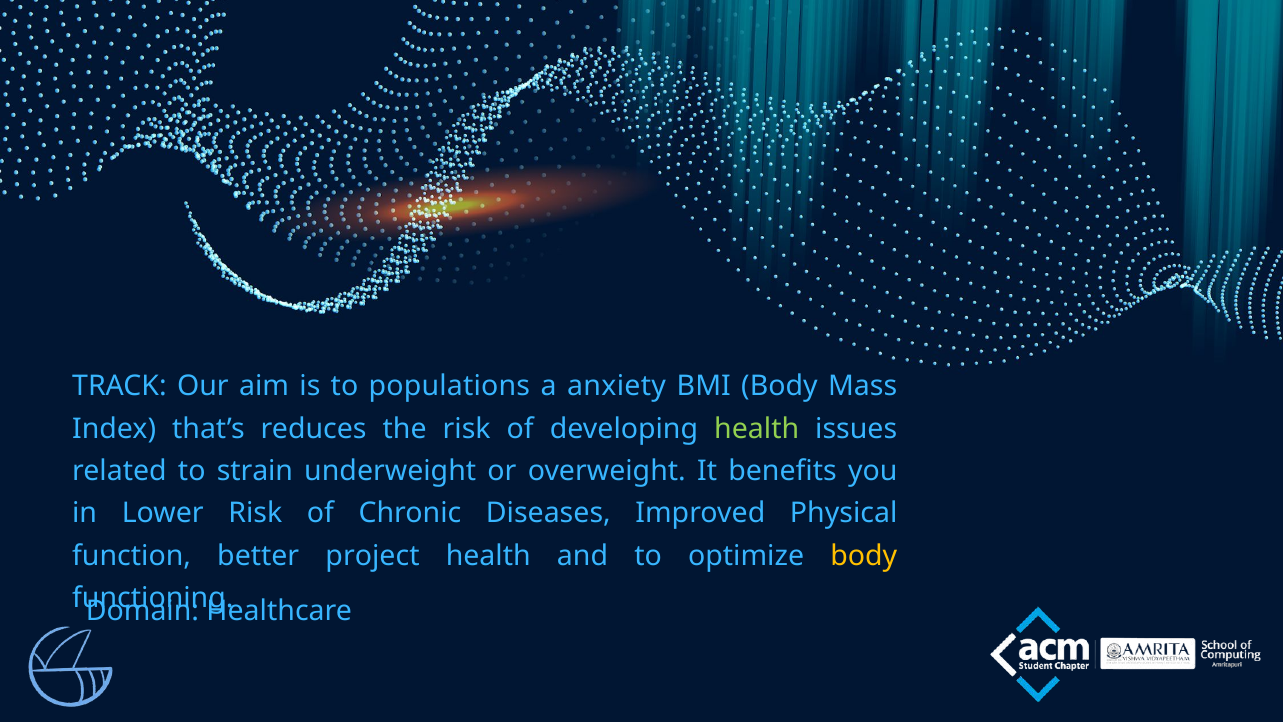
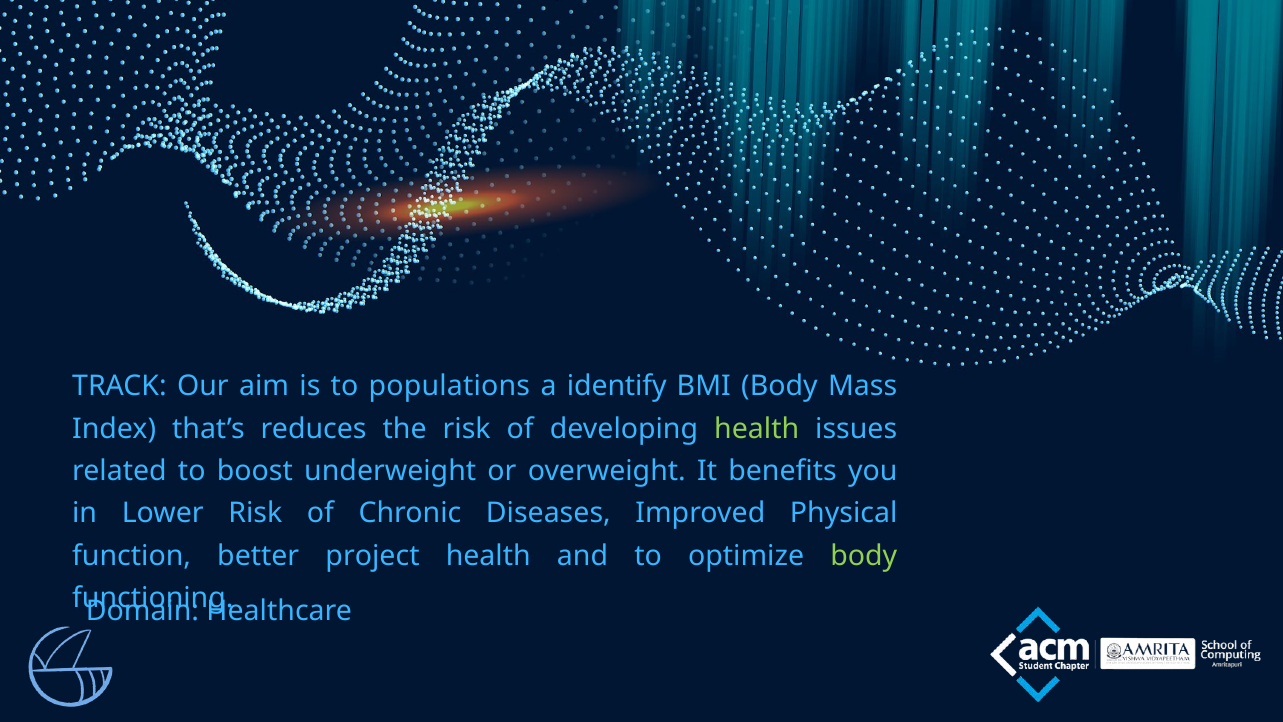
anxiety: anxiety -> identify
strain: strain -> boost
body at (864, 556) colour: yellow -> light green
